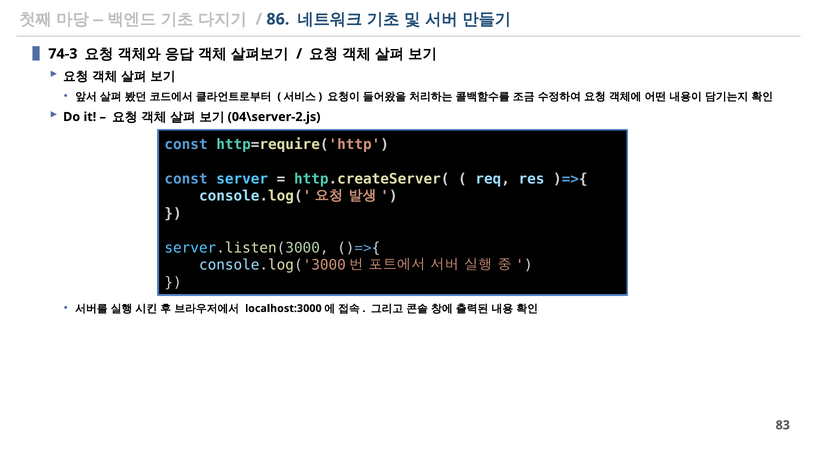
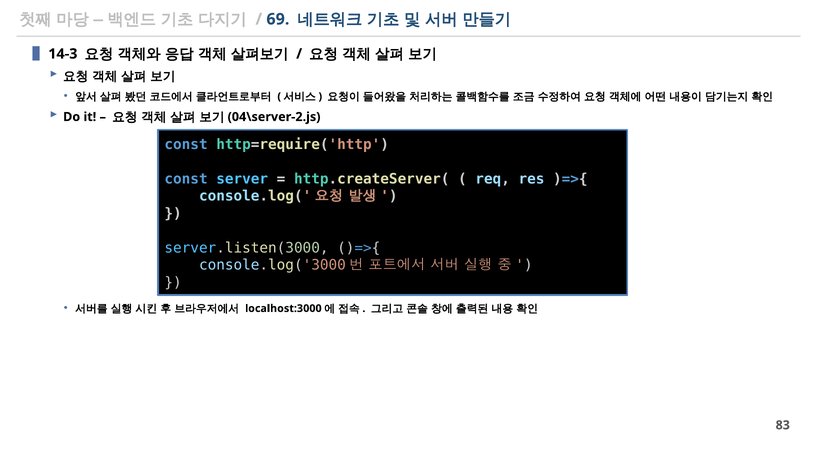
86: 86 -> 69
74-3: 74-3 -> 14-3
